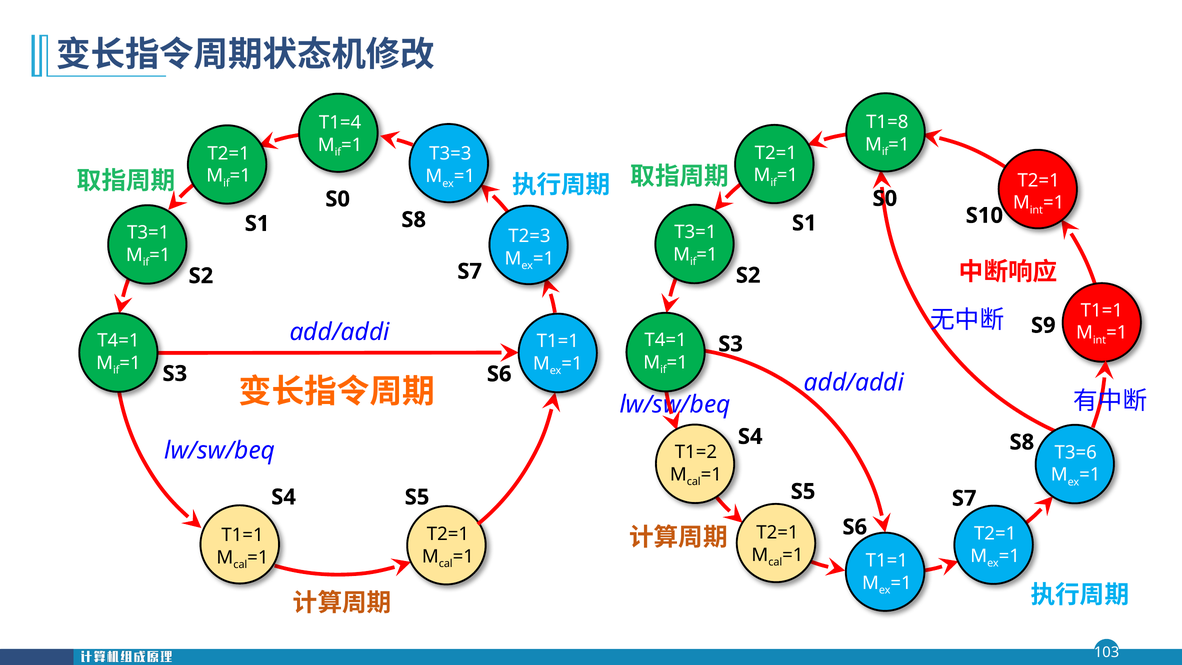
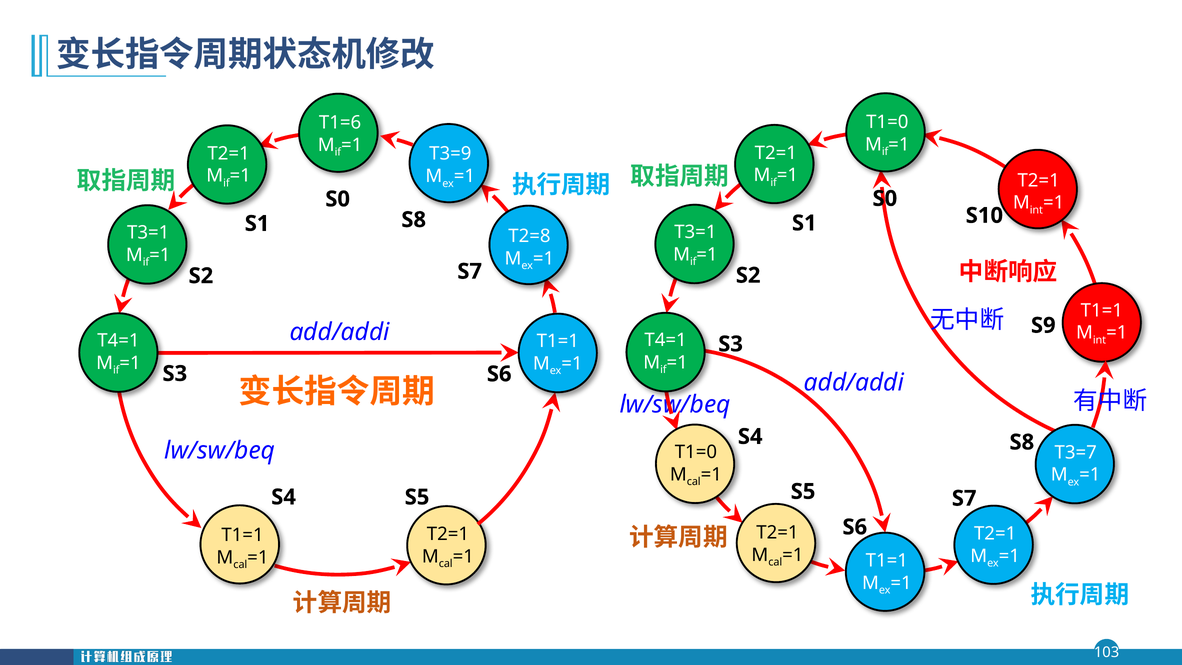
T1=8 at (887, 122): T1=8 -> T1=0
T1=4: T1=4 -> T1=6
T3=3: T3=3 -> T3=9
T2=3: T2=3 -> T2=8
T1=2 at (696, 452): T1=2 -> T1=0
T3=6: T3=6 -> T3=7
